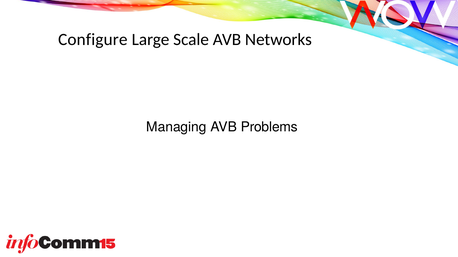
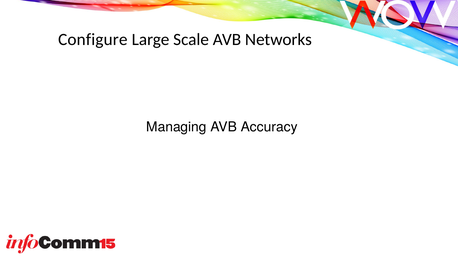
Problems: Problems -> Accuracy
